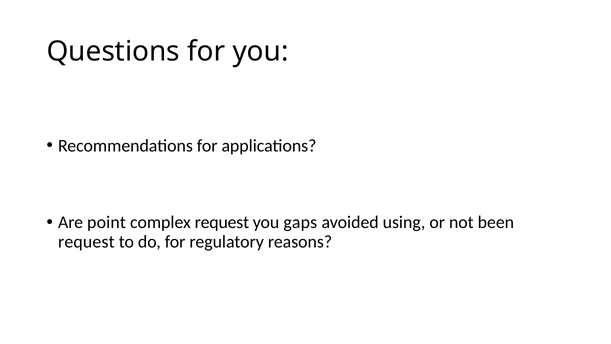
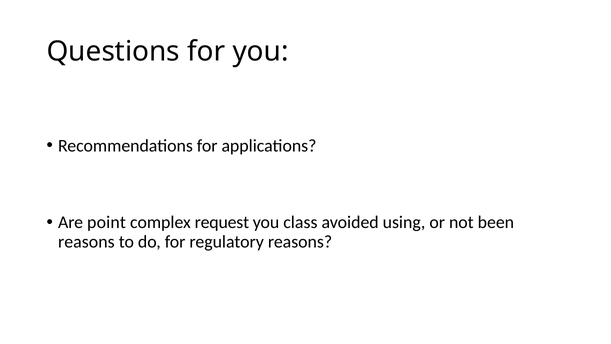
gaps: gaps -> class
request at (86, 241): request -> reasons
